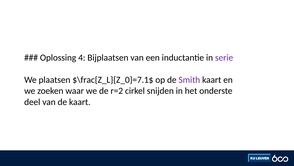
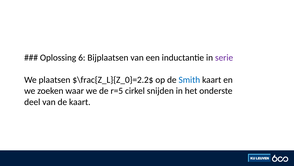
4: 4 -> 6
$\frac{Z_L}{Z_0}=7.1$: $\frac{Z_L}{Z_0}=7.1$ -> $\frac{Z_L}{Z_0}=2.2$
Smith colour: purple -> blue
r=2: r=2 -> r=5
